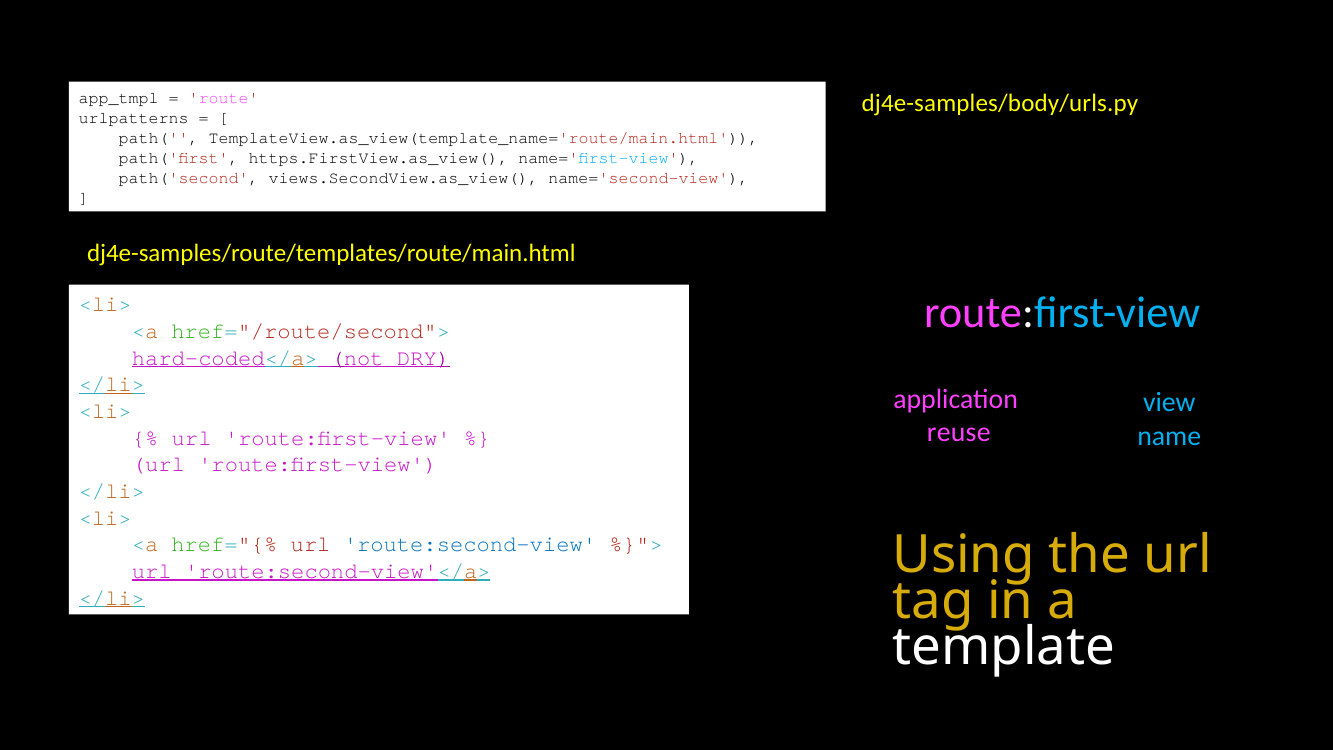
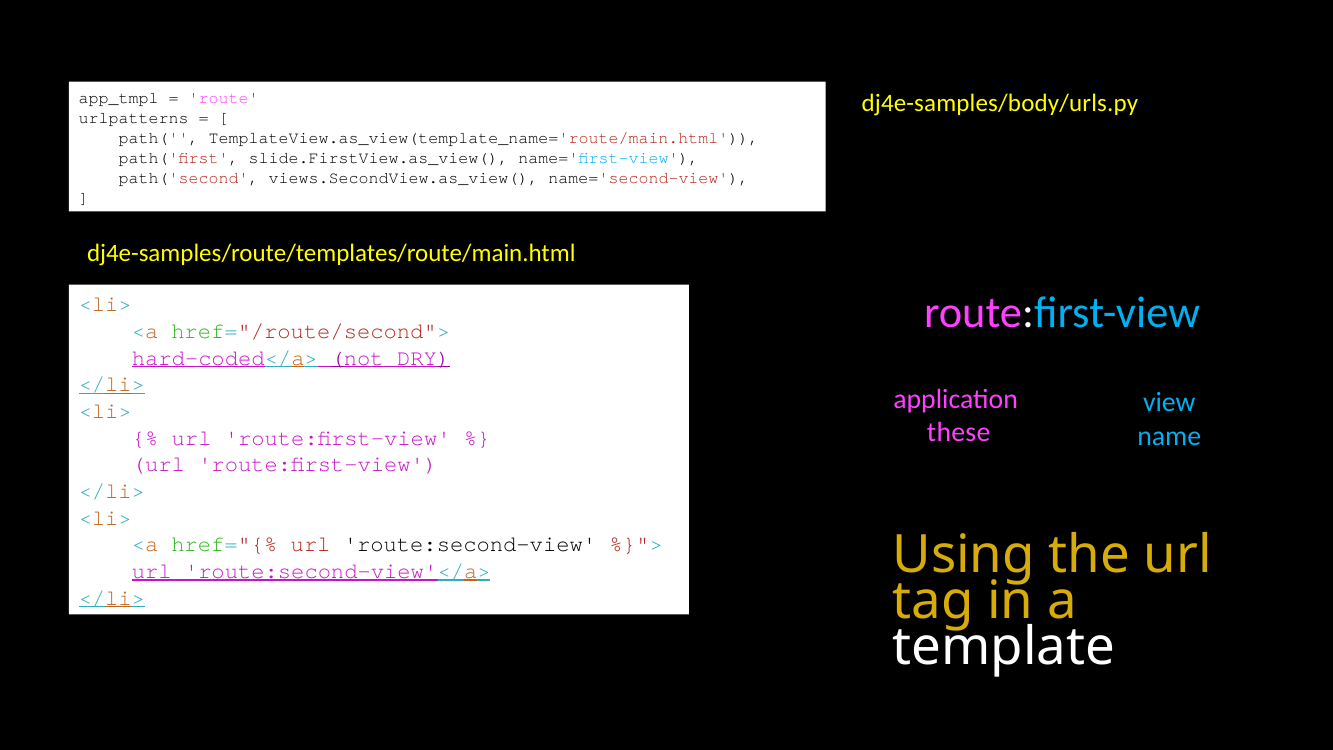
https.FirstView.as_view(: https.FirstView.as_view( -> slide.FirstView.as_view(
reuse: reuse -> these
route:second-view colour: blue -> black
